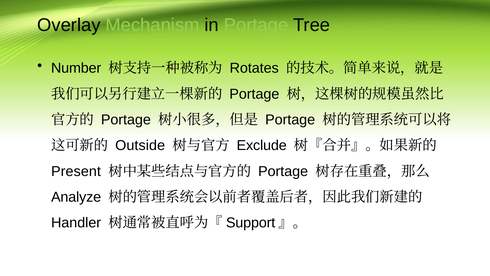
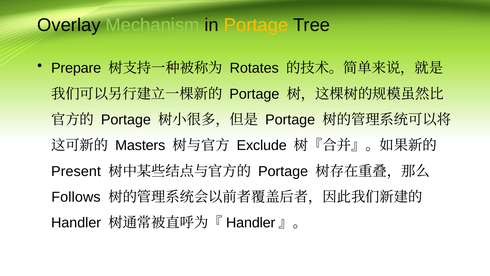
Portage at (256, 25) colour: light green -> yellow
Number: Number -> Prepare
Outside: Outside -> Masters
Analyze: Analyze -> Follows
Support at (251, 223): Support -> Handler
